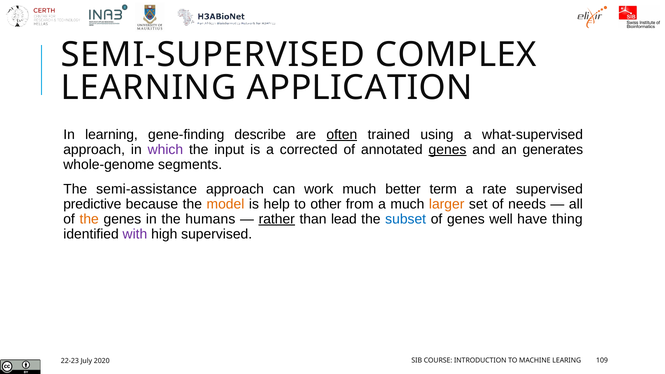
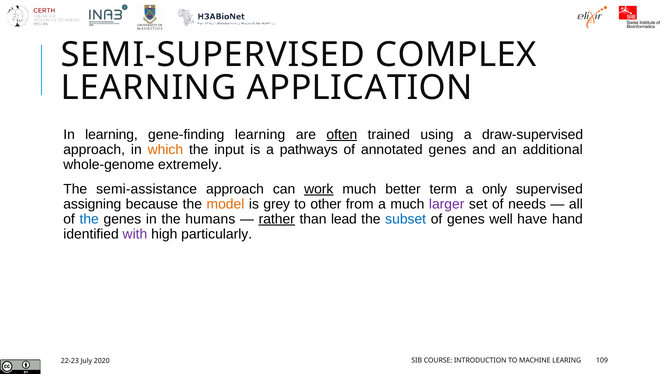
gene-finding describe: describe -> learning
what-supervised: what-supervised -> draw-supervised
which colour: purple -> orange
corrected: corrected -> pathways
genes at (448, 150) underline: present -> none
generates: generates -> additional
segments: segments -> extremely
work underline: none -> present
rate: rate -> only
predictive: predictive -> assigning
help: help -> grey
larger colour: orange -> purple
the at (89, 219) colour: orange -> blue
thing: thing -> hand
high supervised: supervised -> particularly
